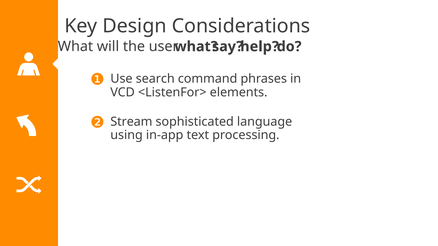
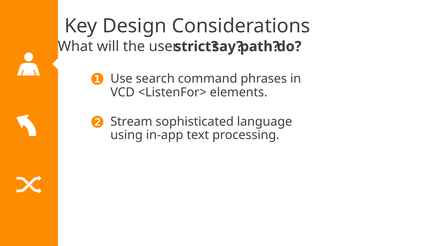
what at (196, 47): what -> strict
help: help -> path
